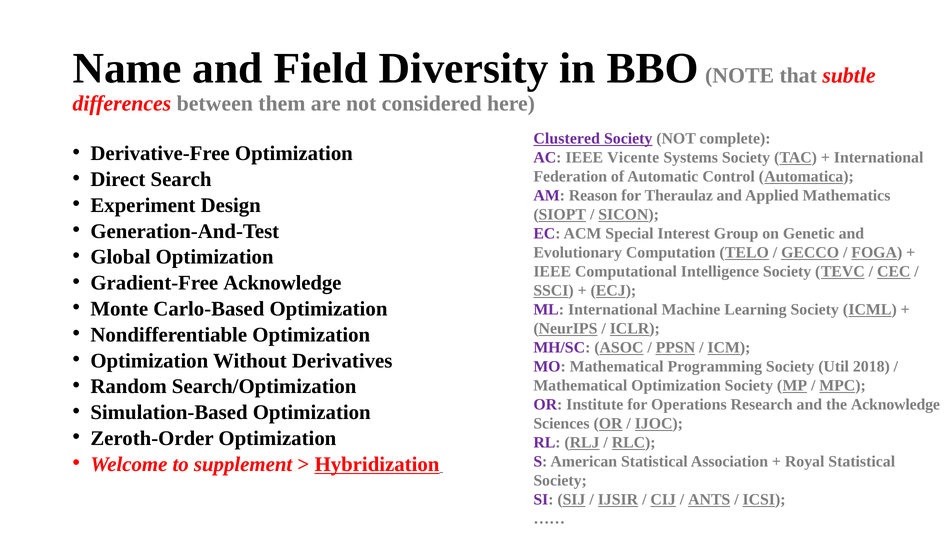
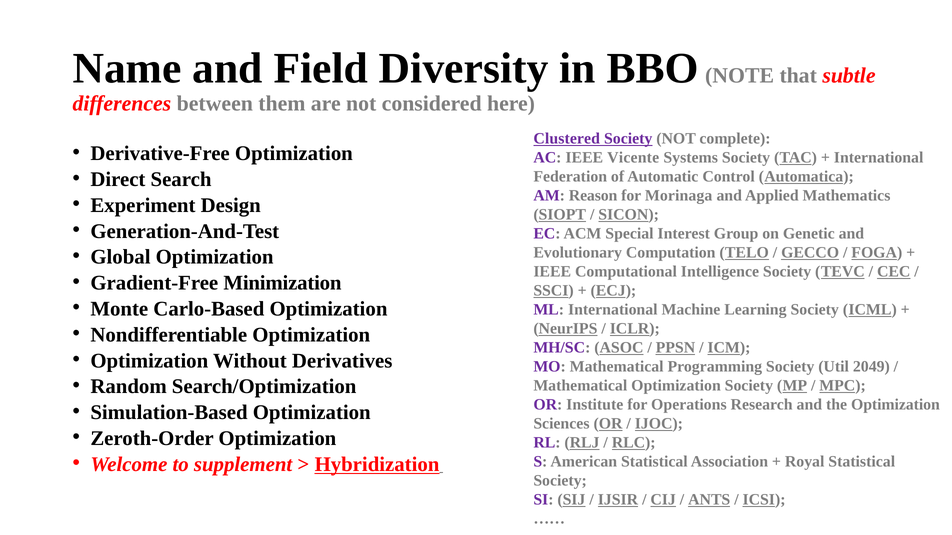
Theraulaz: Theraulaz -> Morinaga
Gradient-Free Acknowledge: Acknowledge -> Minimization
2018: 2018 -> 2049
the Acknowledge: Acknowledge -> Optimization
